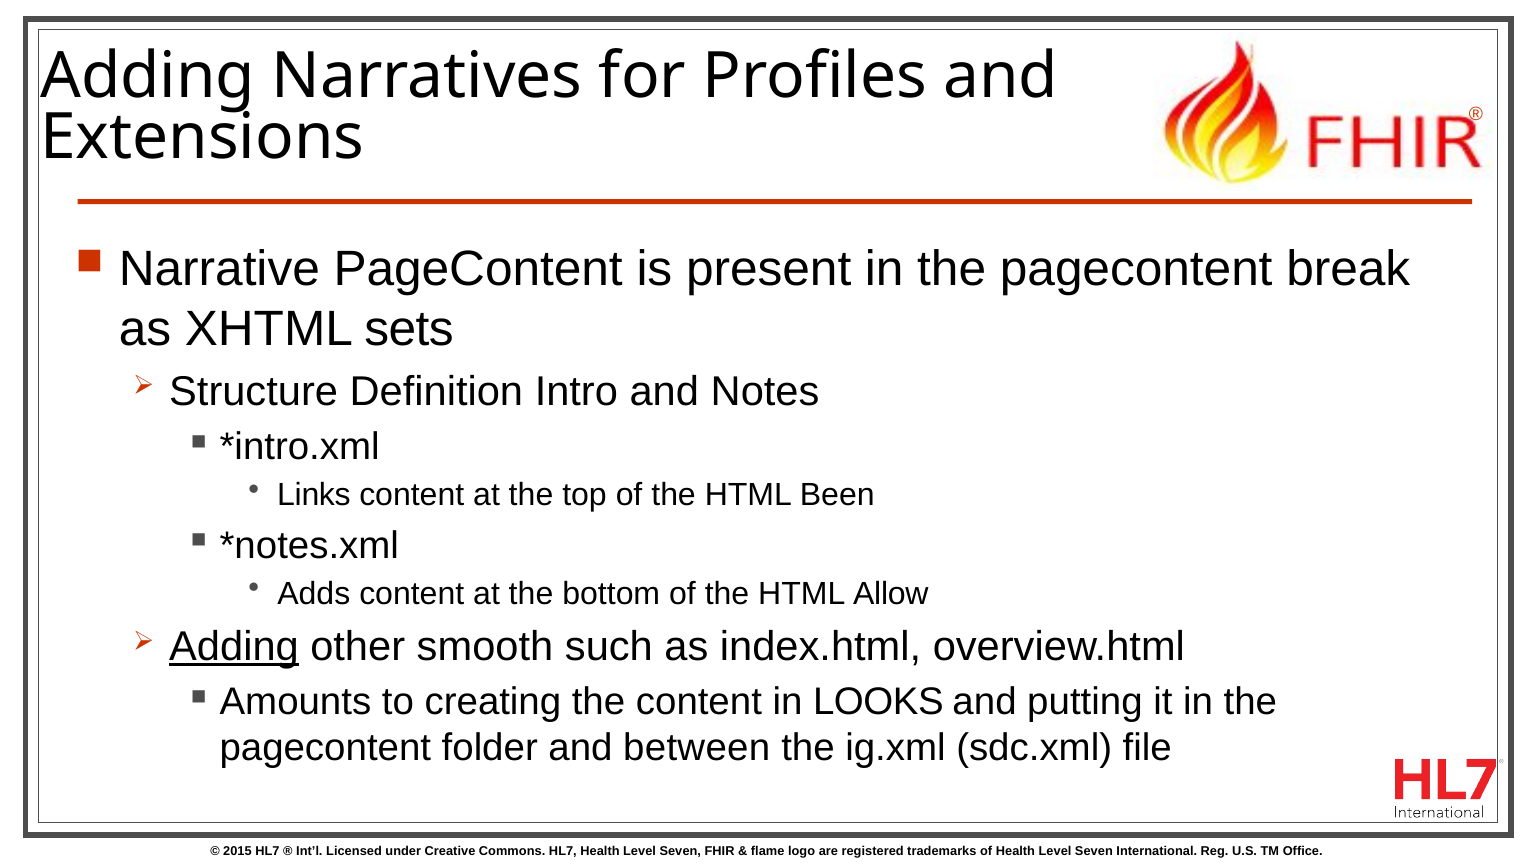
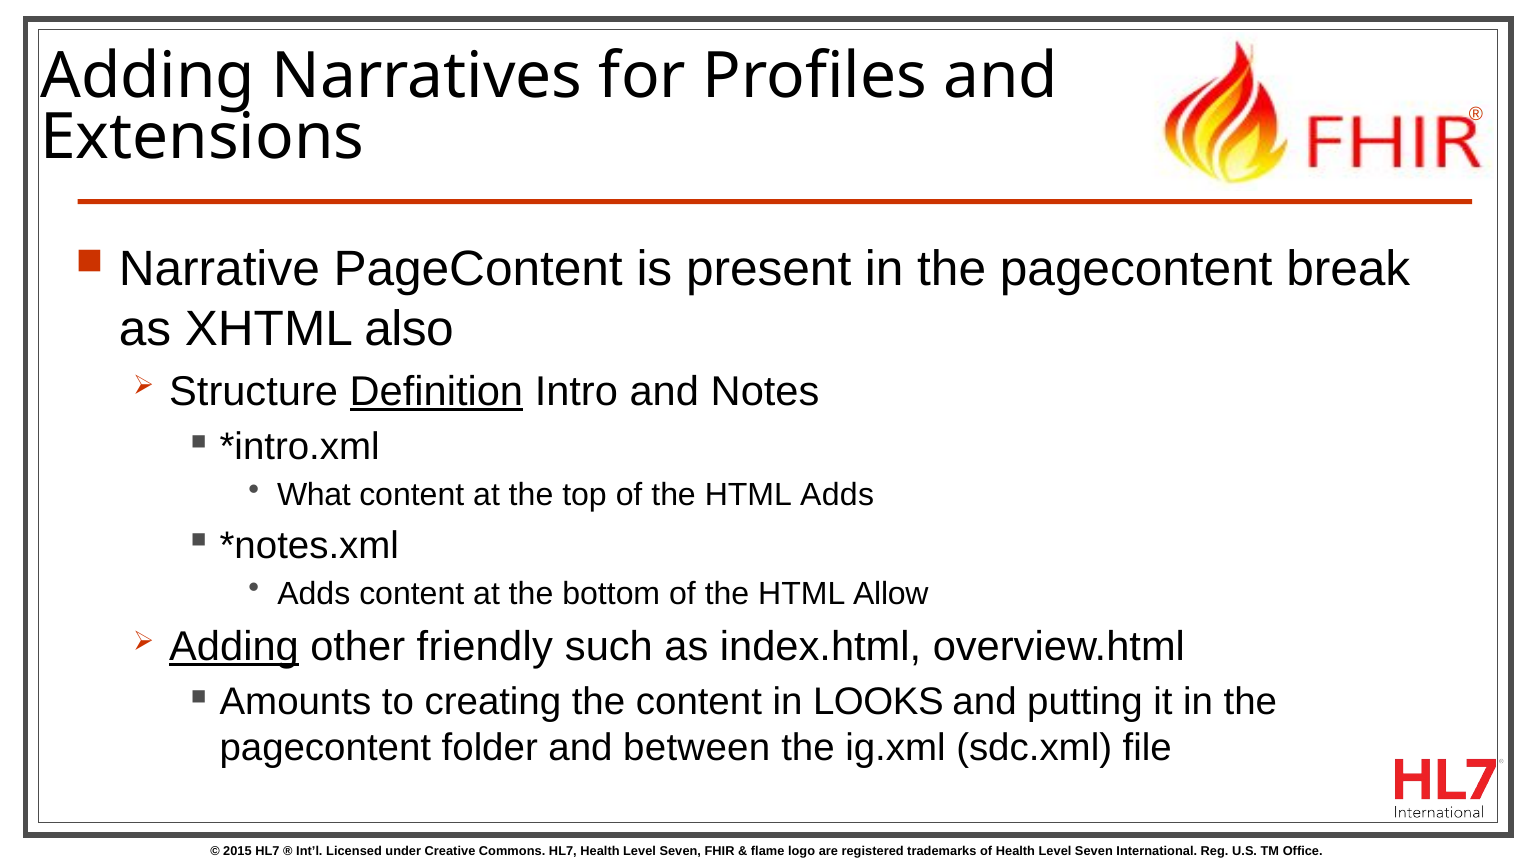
sets: sets -> also
Definition underline: none -> present
Links: Links -> What
HTML Been: Been -> Adds
smooth: smooth -> friendly
